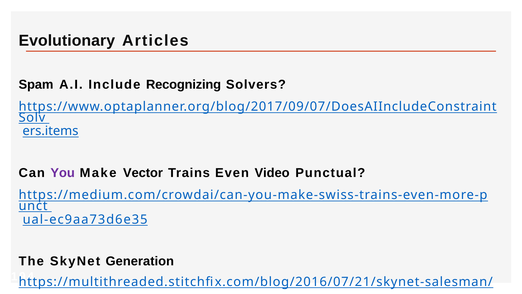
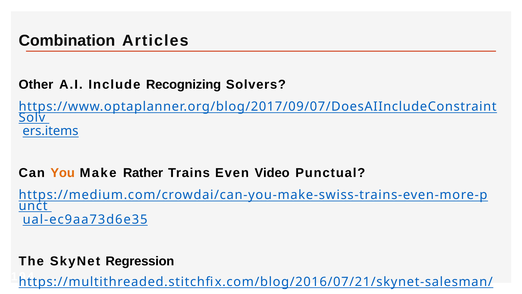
Evolutionary: Evolutionary -> Combination
Spam: Spam -> Other
You colour: purple -> orange
Vector: Vector -> Rather
Generation: Generation -> Regression
